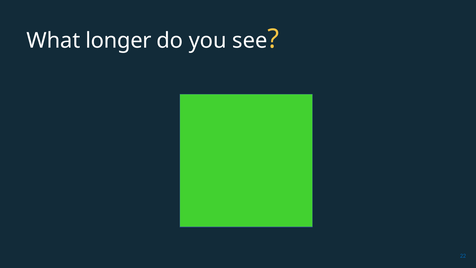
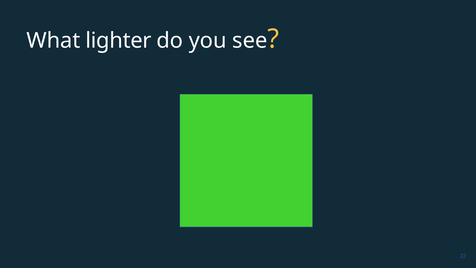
longer: longer -> lighter
